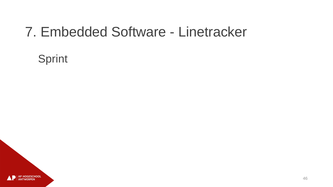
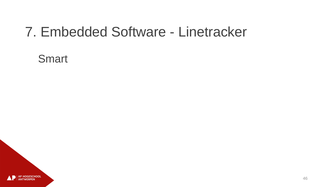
Sprint: Sprint -> Smart
